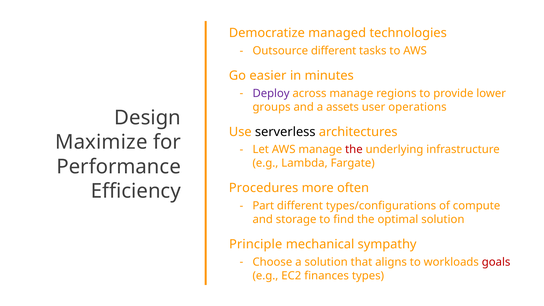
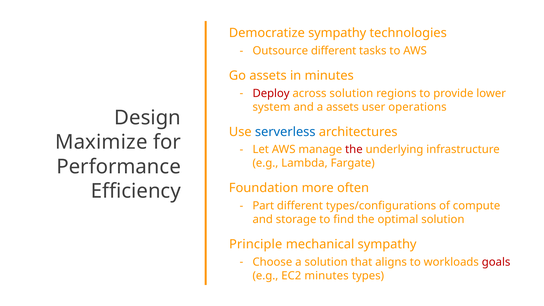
Democratize managed: managed -> sympathy
Go easier: easier -> assets
Deploy colour: purple -> red
across manage: manage -> solution
groups: groups -> system
serverless colour: black -> blue
Procedures: Procedures -> Foundation
EC2 finances: finances -> minutes
